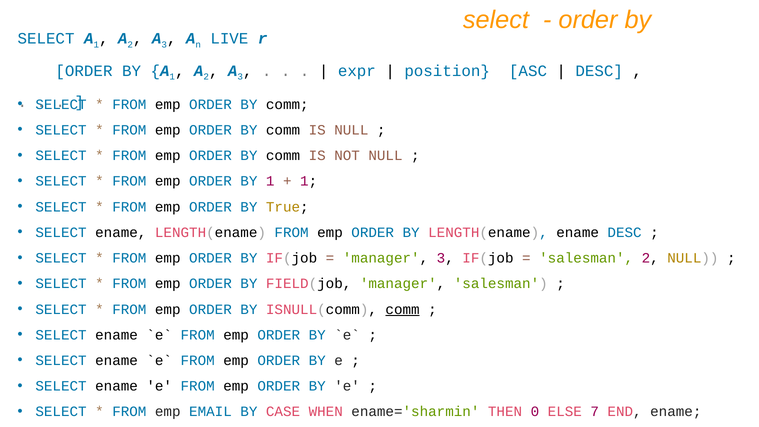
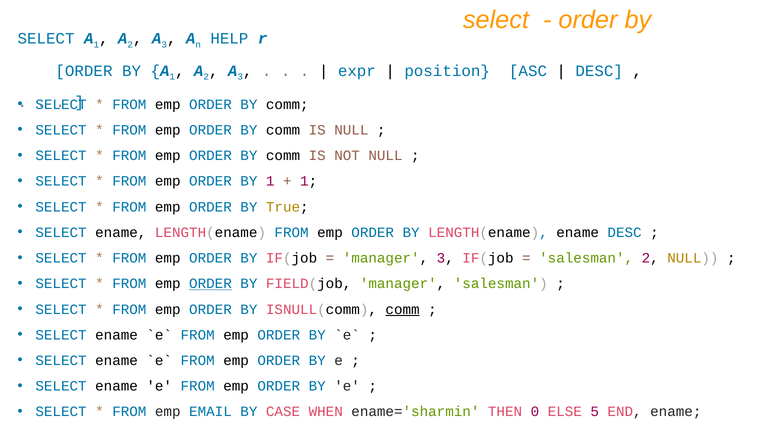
LIVE: LIVE -> HELP
ORDER at (210, 284) underline: none -> present
7: 7 -> 5
